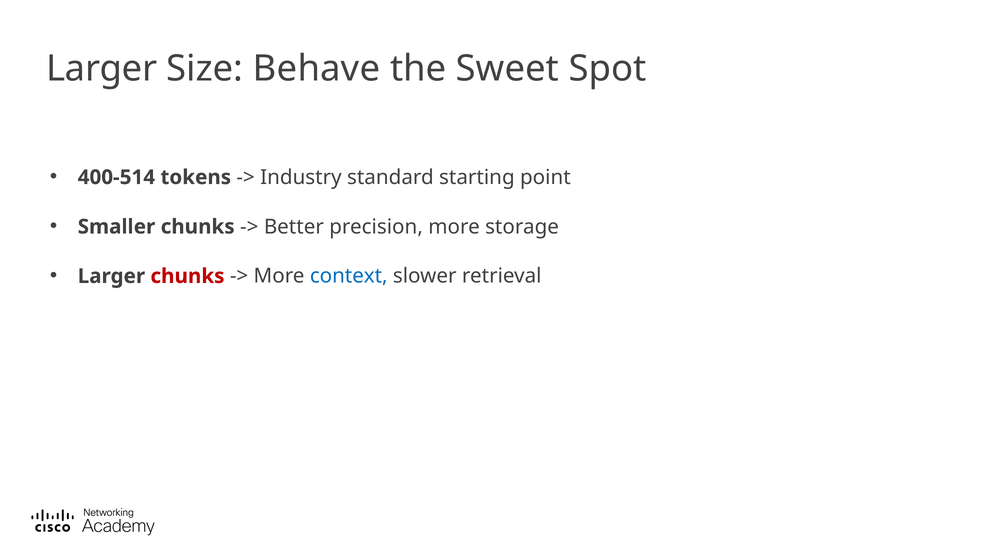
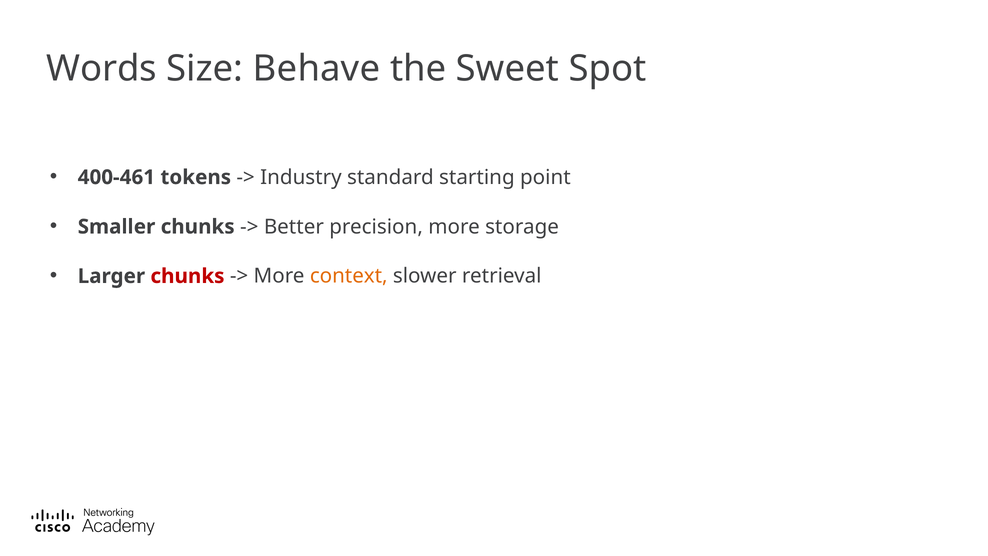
Larger at (102, 69): Larger -> Words
400-514: 400-514 -> 400-461
context colour: blue -> orange
